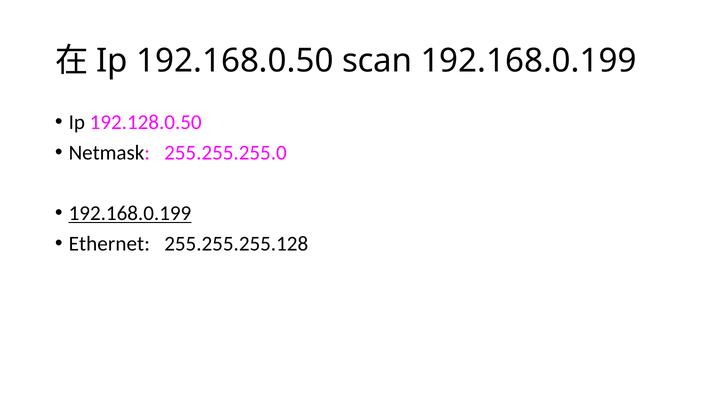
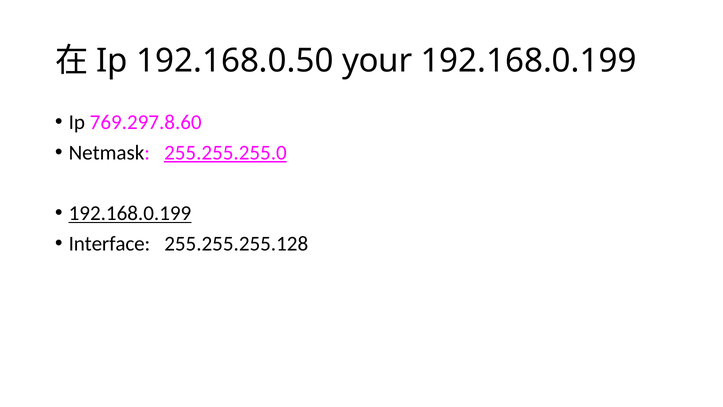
scan: scan -> your
192.128.0.50: 192.128.0.50 -> 769.297.8.60
255.255.255.0 underline: none -> present
Ethernet: Ethernet -> Interface
